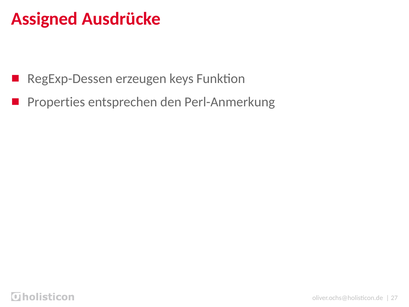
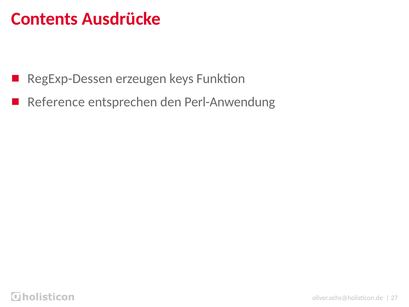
Assigned: Assigned -> Contents
Properties: Properties -> Reference
Perl-Anmerkung: Perl-Anmerkung -> Perl-Anwendung
